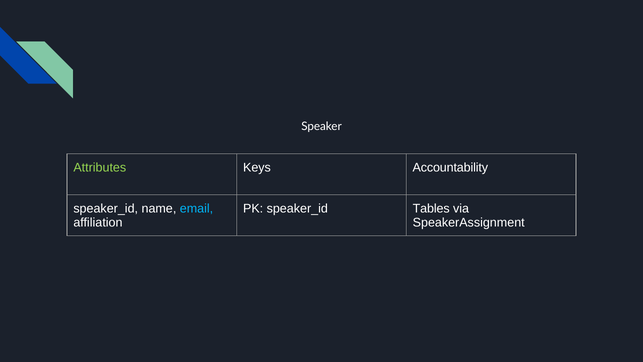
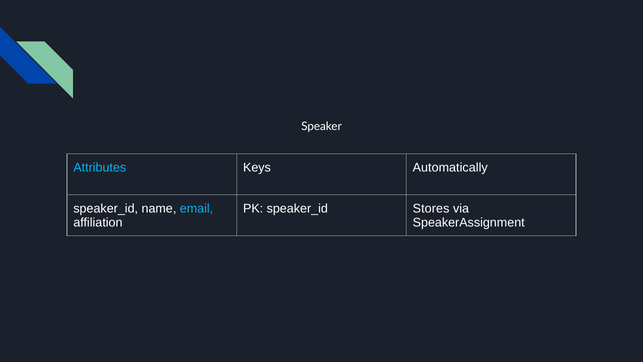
Attributes colour: light green -> light blue
Accountability: Accountability -> Automatically
Tables: Tables -> Stores
